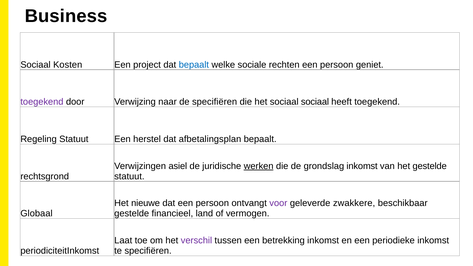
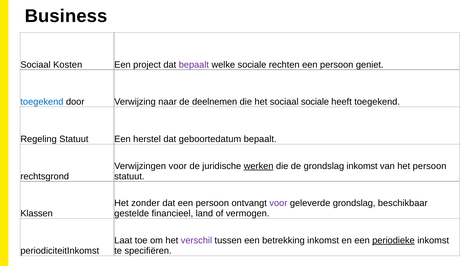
bepaalt at (194, 65) colour: blue -> purple
toegekend at (42, 102) colour: purple -> blue
de specifiëren: specifiëren -> deelnemen
sociaal sociaal: sociaal -> sociale
afbetalingsplan: afbetalingsplan -> geboortedatum
Verwijzingen asiel: asiel -> voor
het gestelde: gestelde -> persoon
nieuwe: nieuwe -> zonder
geleverde zwakkere: zwakkere -> grondslag
Globaal: Globaal -> Klassen
periodieke underline: none -> present
